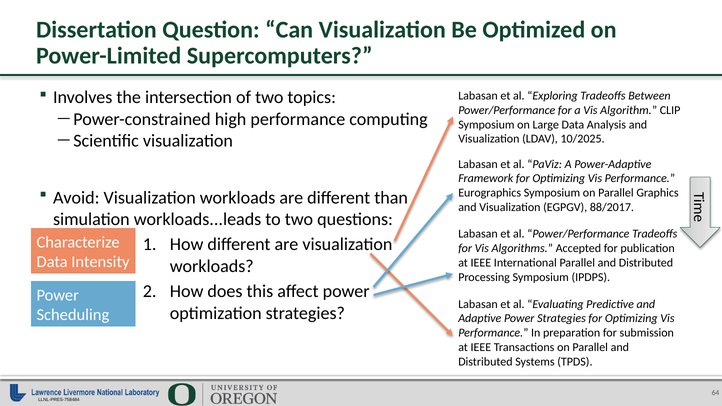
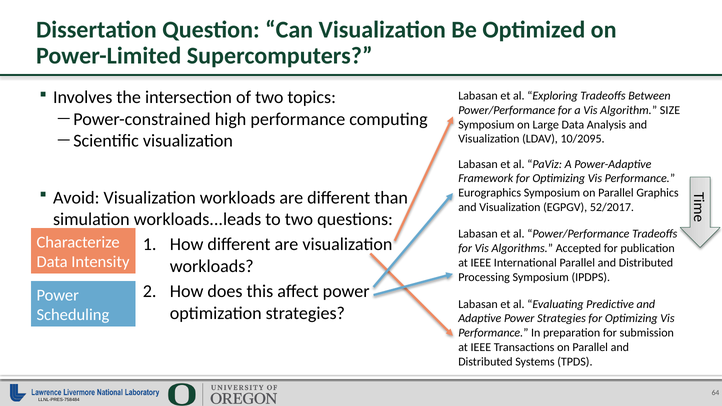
CLIP: CLIP -> SIZE
10/2025: 10/2025 -> 10/2095
88/2017: 88/2017 -> 52/2017
